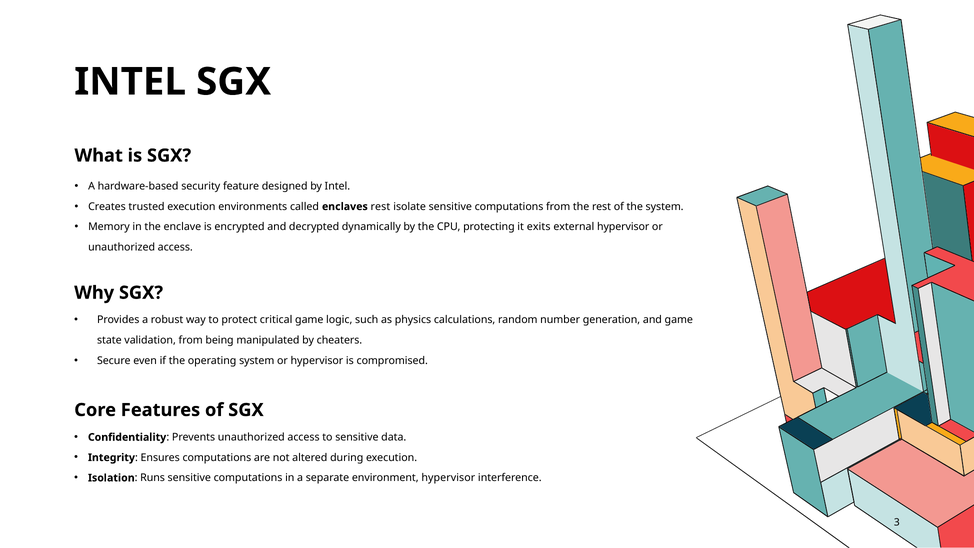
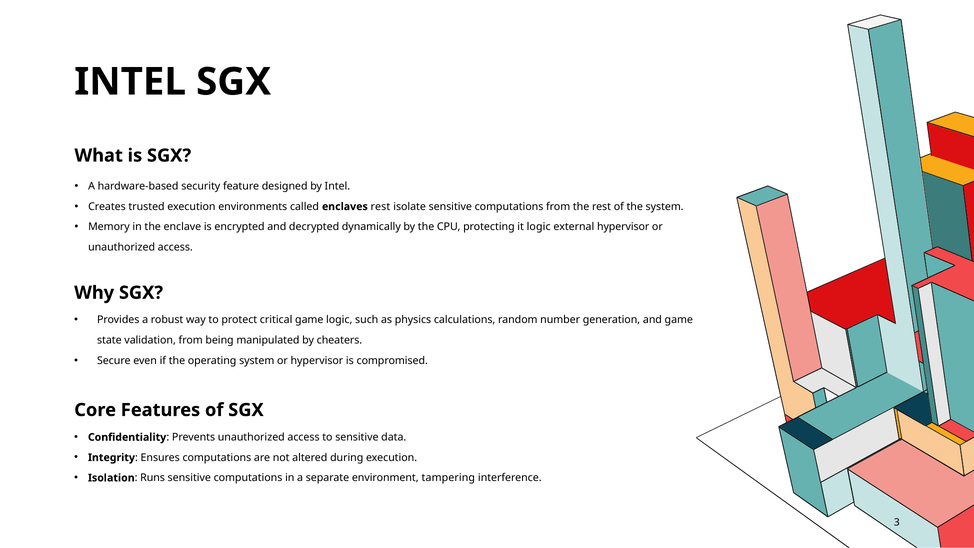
it exits: exits -> logic
environment hypervisor: hypervisor -> tampering
